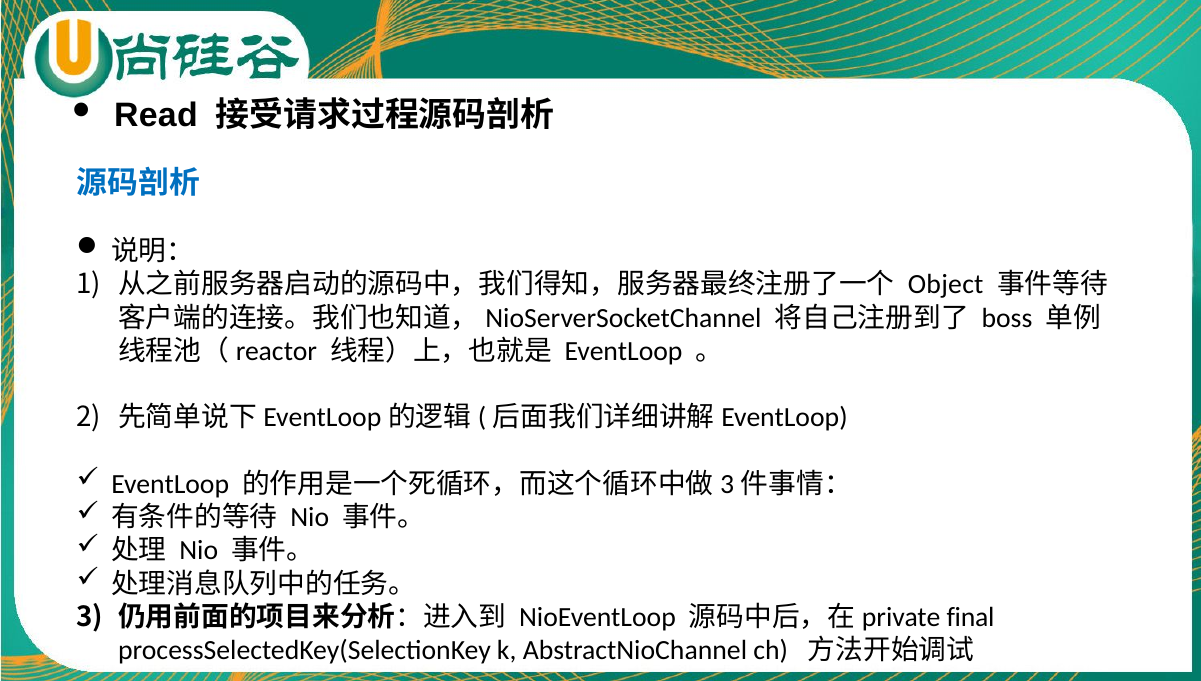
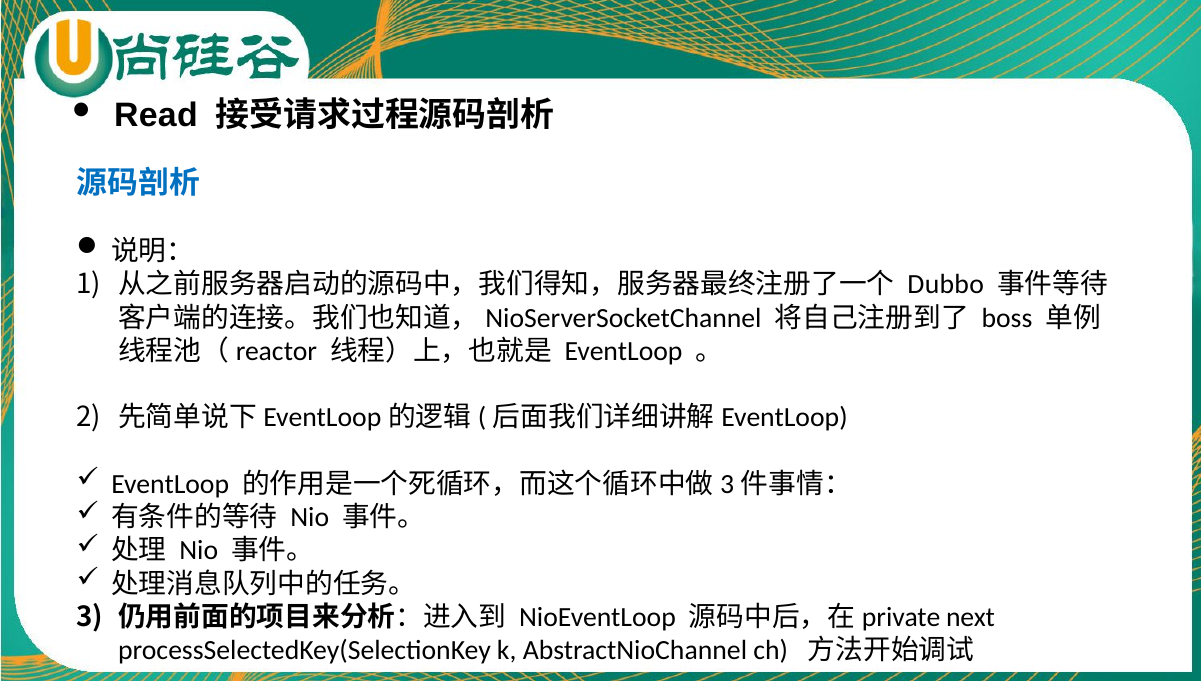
Object: Object -> Dubbo
final: final -> next
